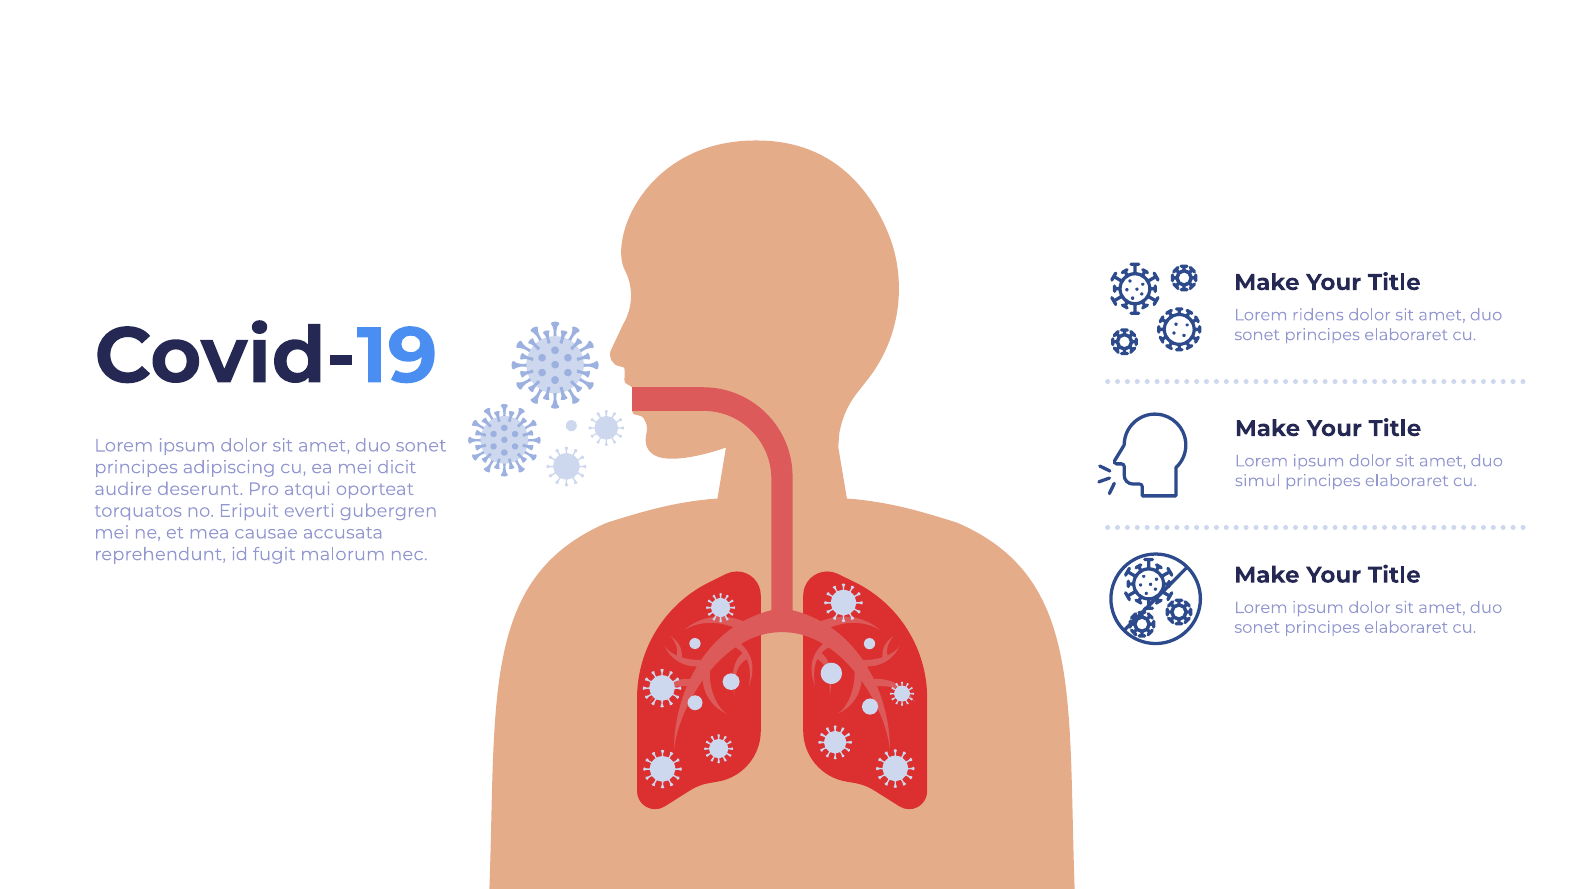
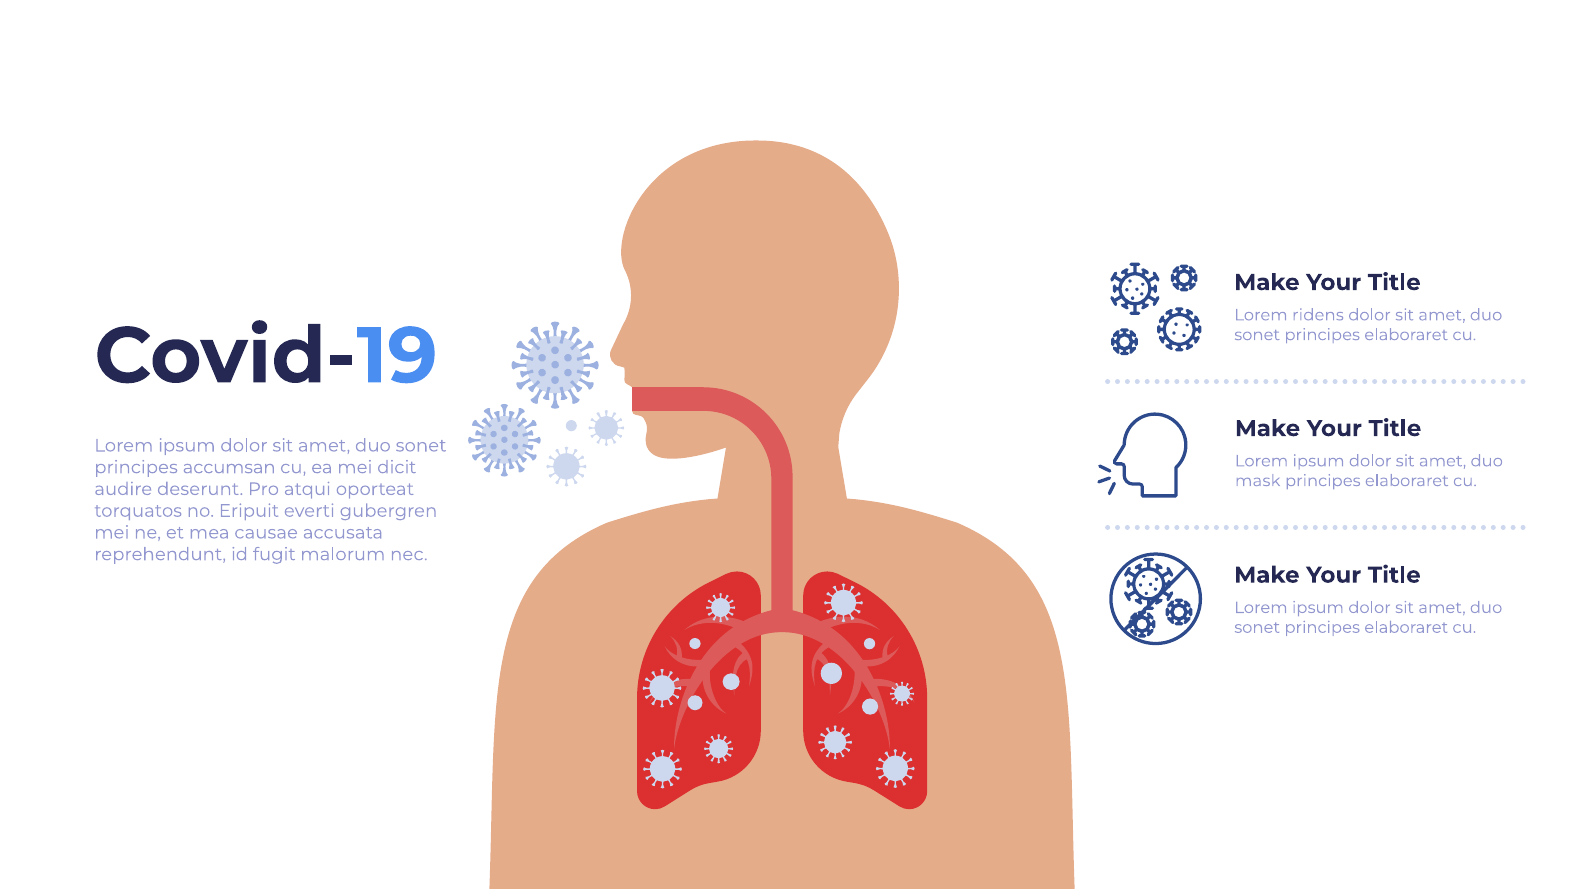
adipiscing: adipiscing -> accumsan
simul: simul -> mask
